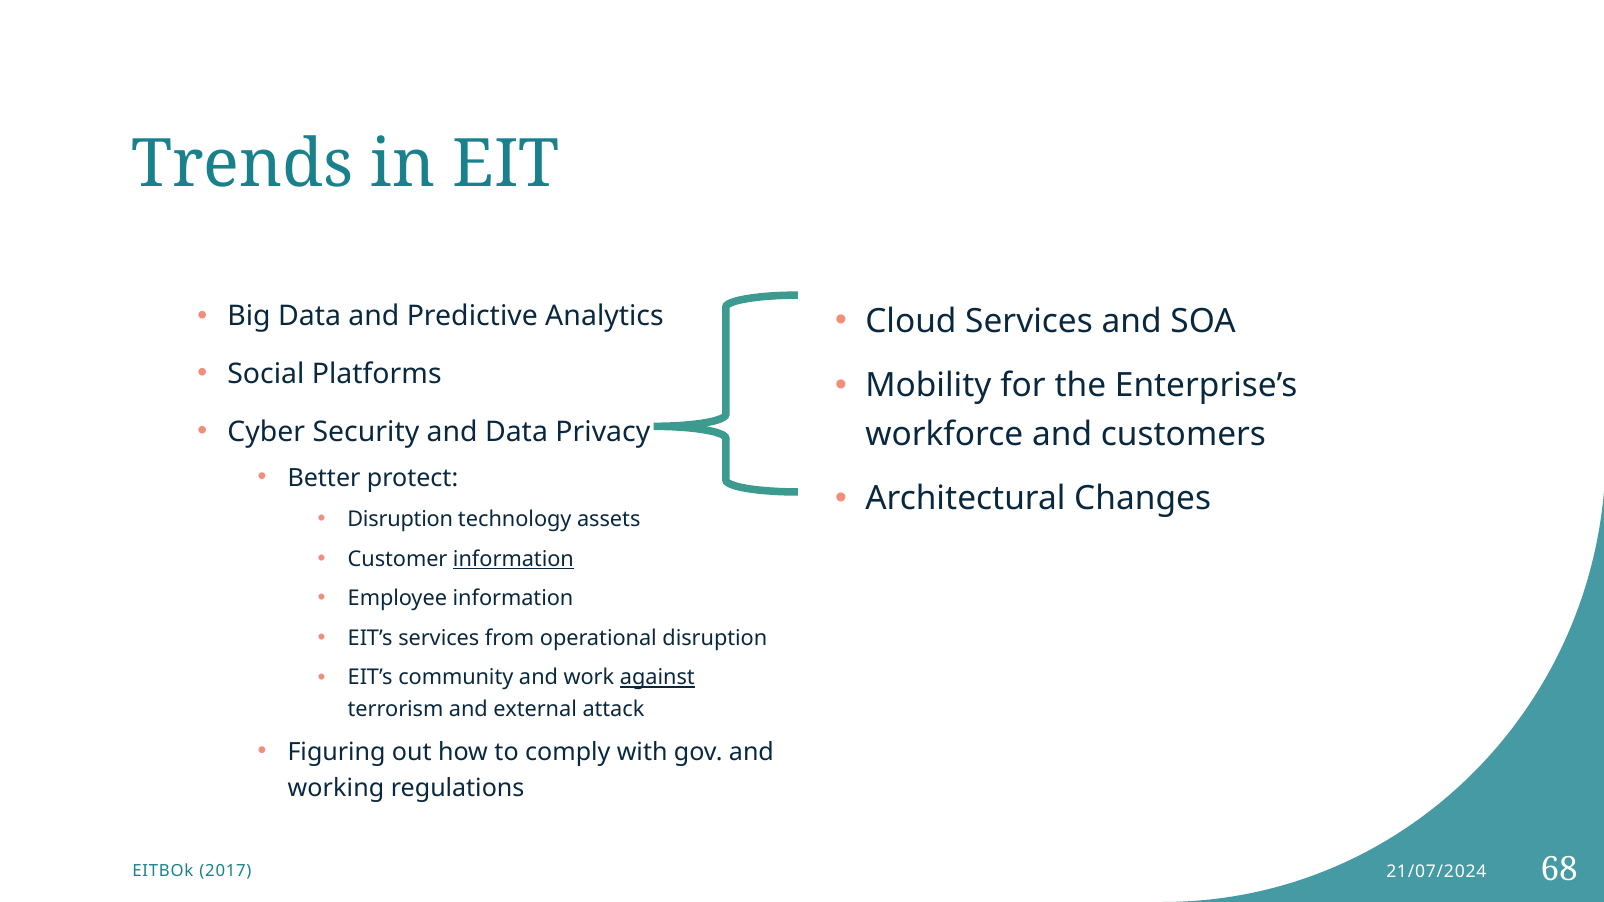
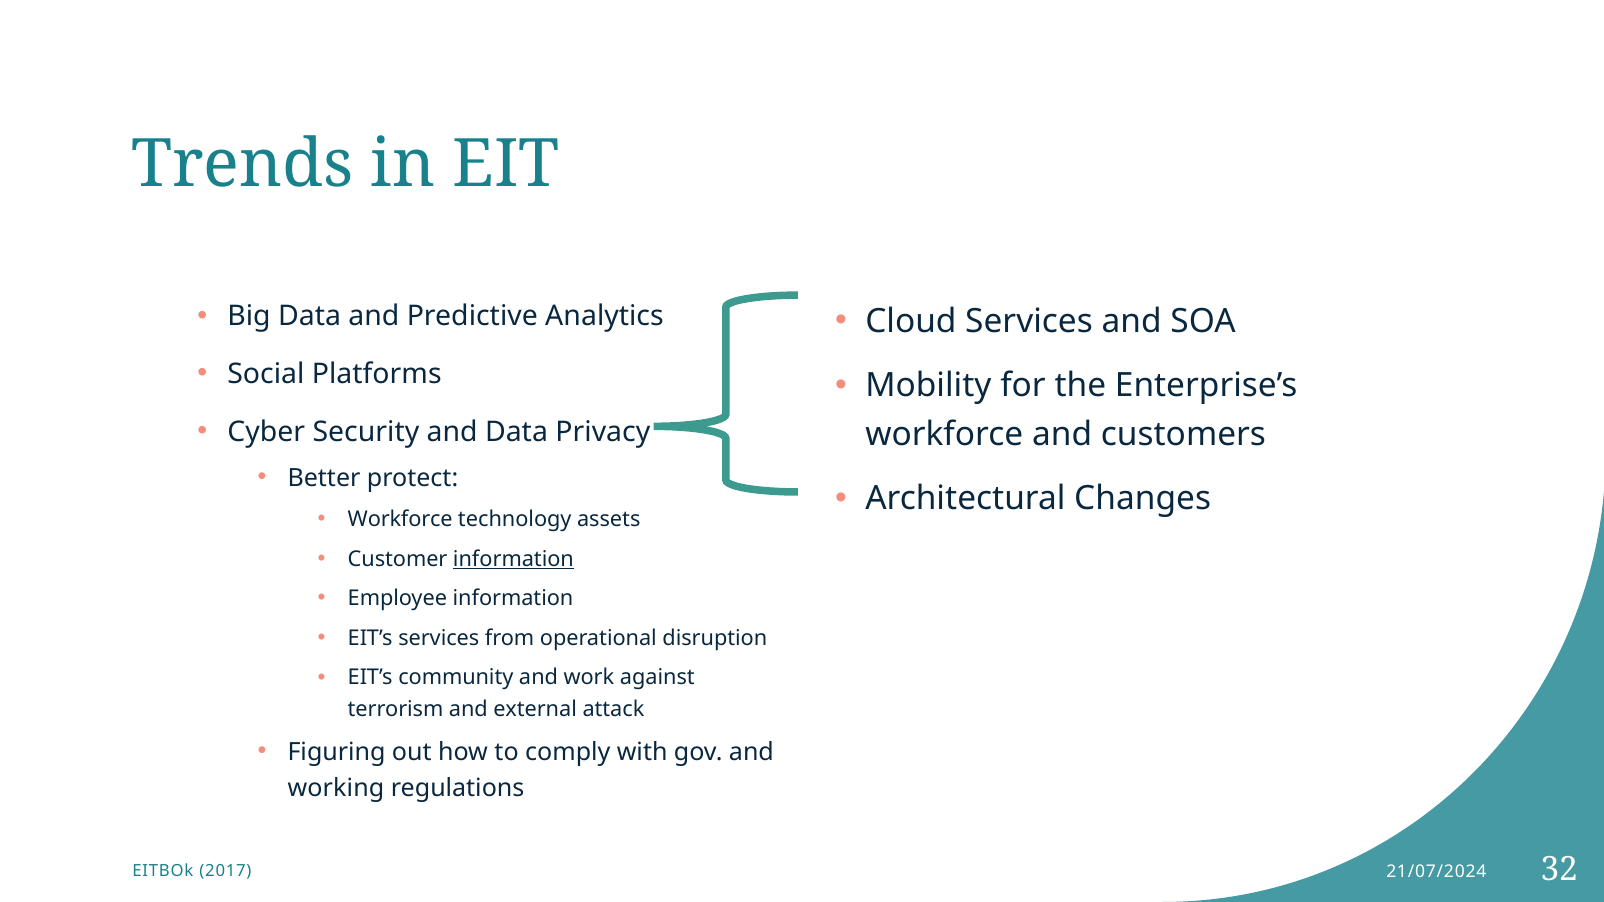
Disruption at (400, 519): Disruption -> Workforce
against underline: present -> none
68: 68 -> 32
